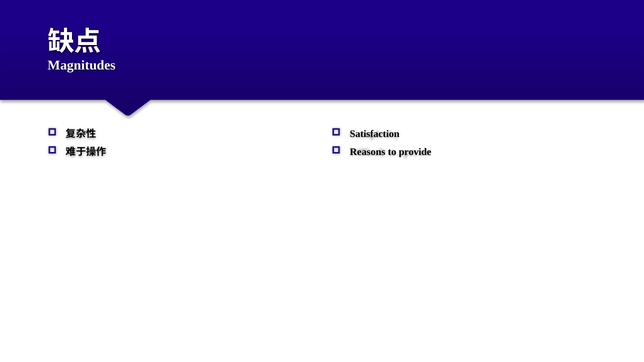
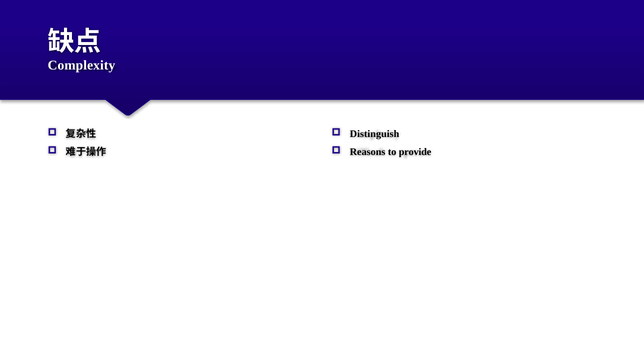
Magnitudes: Magnitudes -> Complexity
Satisfaction: Satisfaction -> Distinguish
